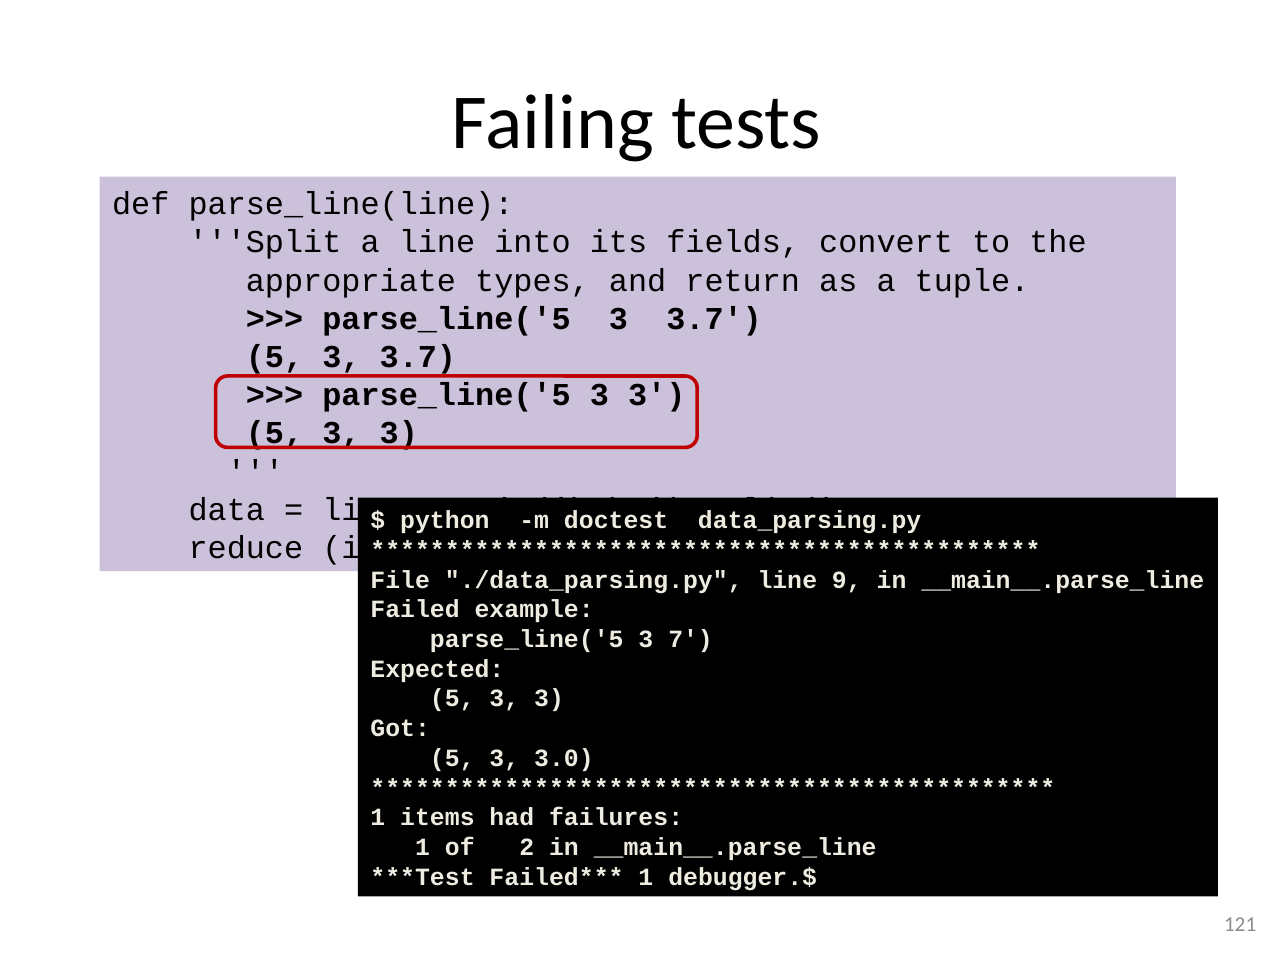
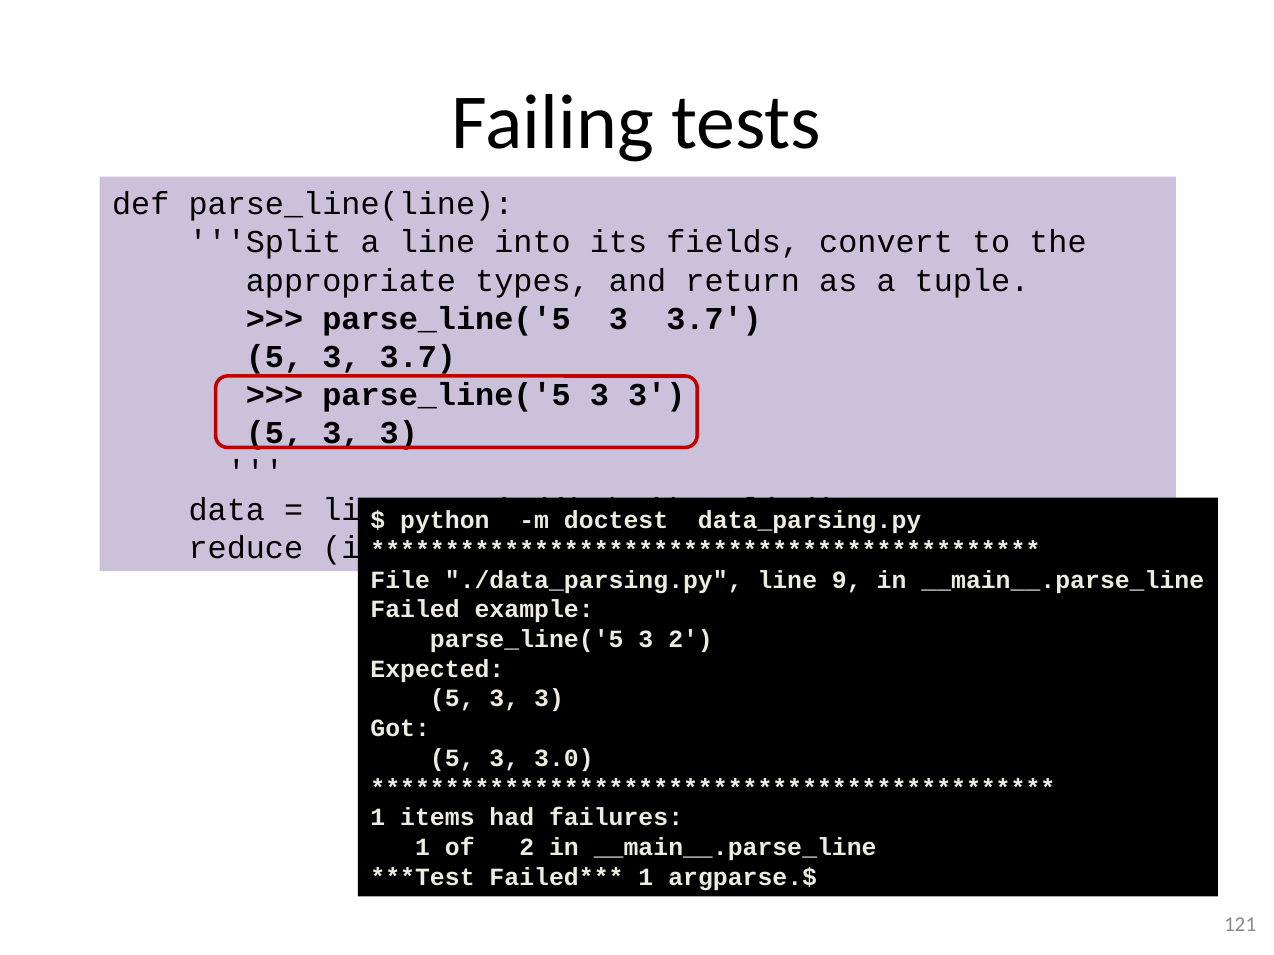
3 7: 7 -> 2
debugger.$: debugger.$ -> argparse.$
